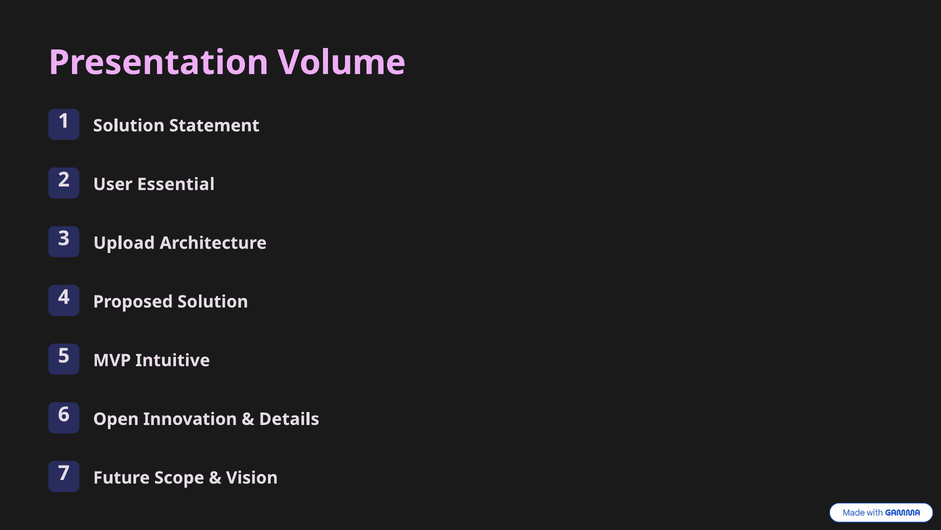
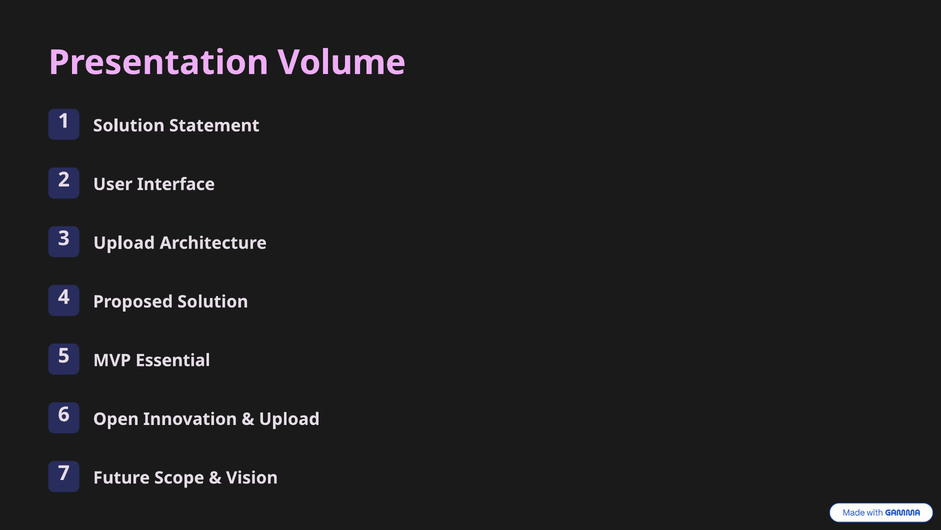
Essential: Essential -> Interface
Intuitive: Intuitive -> Essential
Details at (289, 419): Details -> Upload
